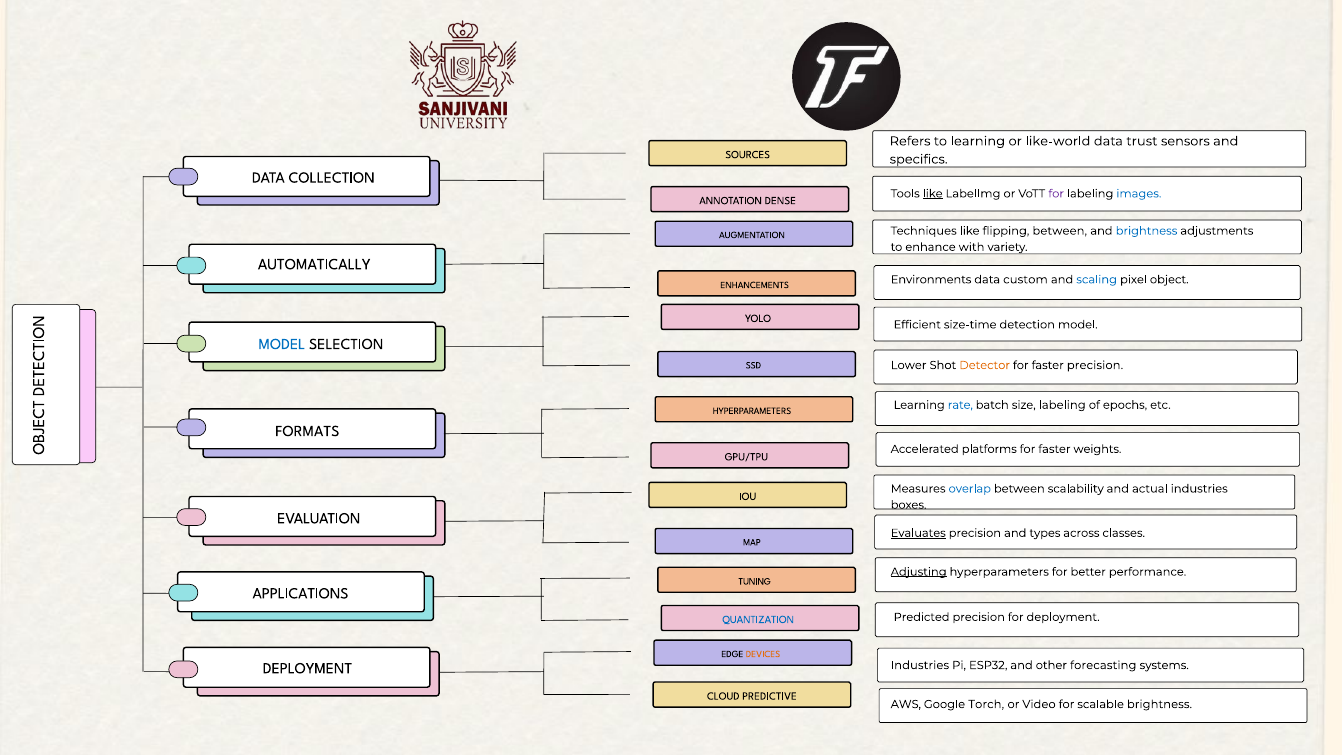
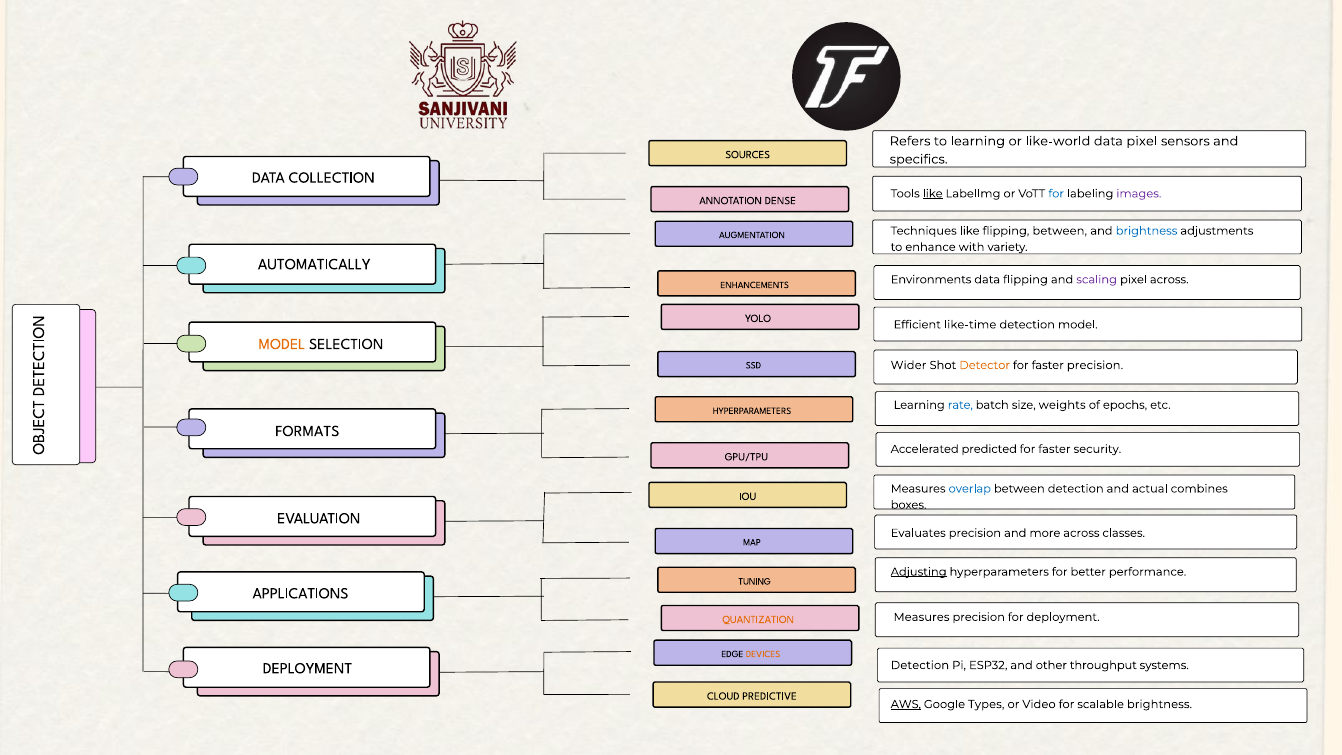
data trust: trust -> pixel
for at (1056, 194) colour: purple -> blue
images colour: blue -> purple
data custom: custom -> flipping
scaling colour: blue -> purple
pixel object: object -> across
size-time: size-time -> like-time
MODEL at (282, 344) colour: blue -> orange
Lower: Lower -> Wider
size labeling: labeling -> weights
platforms: platforms -> predicted
weights: weights -> security
between scalability: scalability -> detection
actual industries: industries -> combines
Evaluates underline: present -> none
types: types -> more
QUANTIZATION colour: blue -> orange
Predicted at (922, 617): Predicted -> Measures
Industries at (920, 665): Industries -> Detection
forecasting: forecasting -> throughput
AWS underline: none -> present
Torch: Torch -> Types
